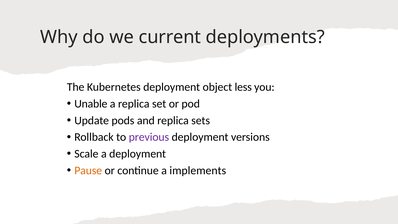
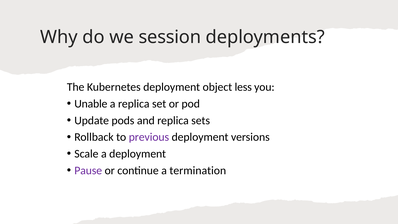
current: current -> session
Pause colour: orange -> purple
implements: implements -> termination
